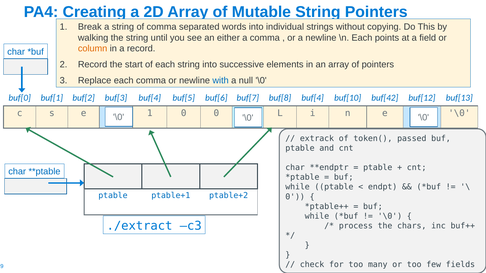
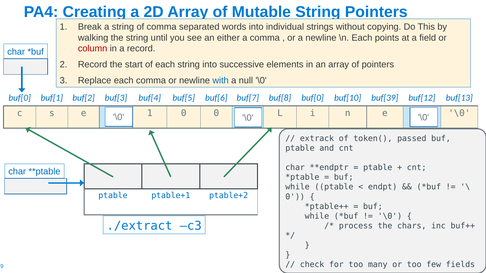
column colour: orange -> red
buf[8 buf[4: buf[4 -> buf[0
buf[42: buf[42 -> buf[39
